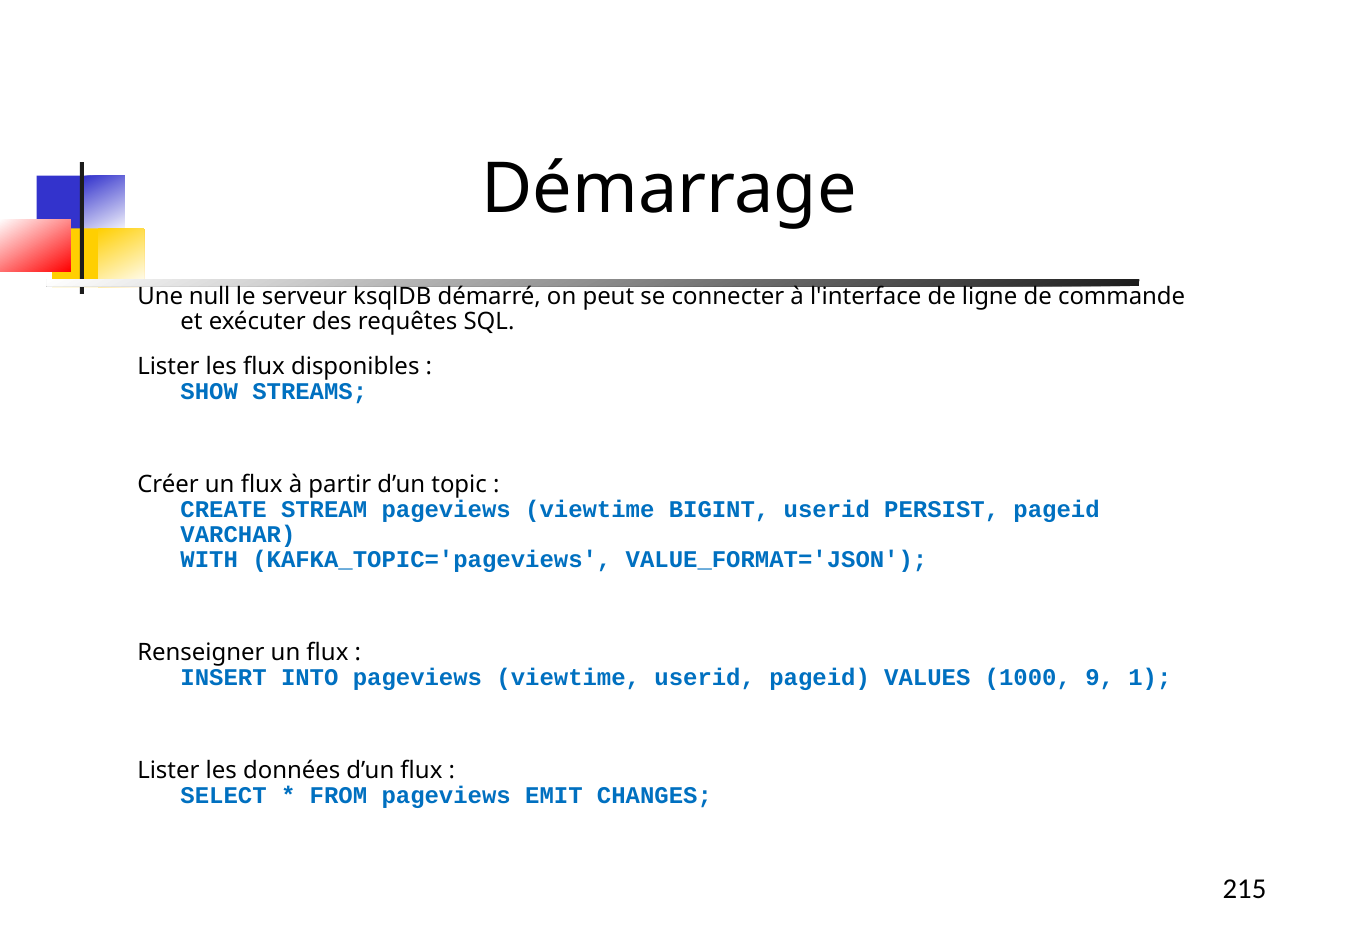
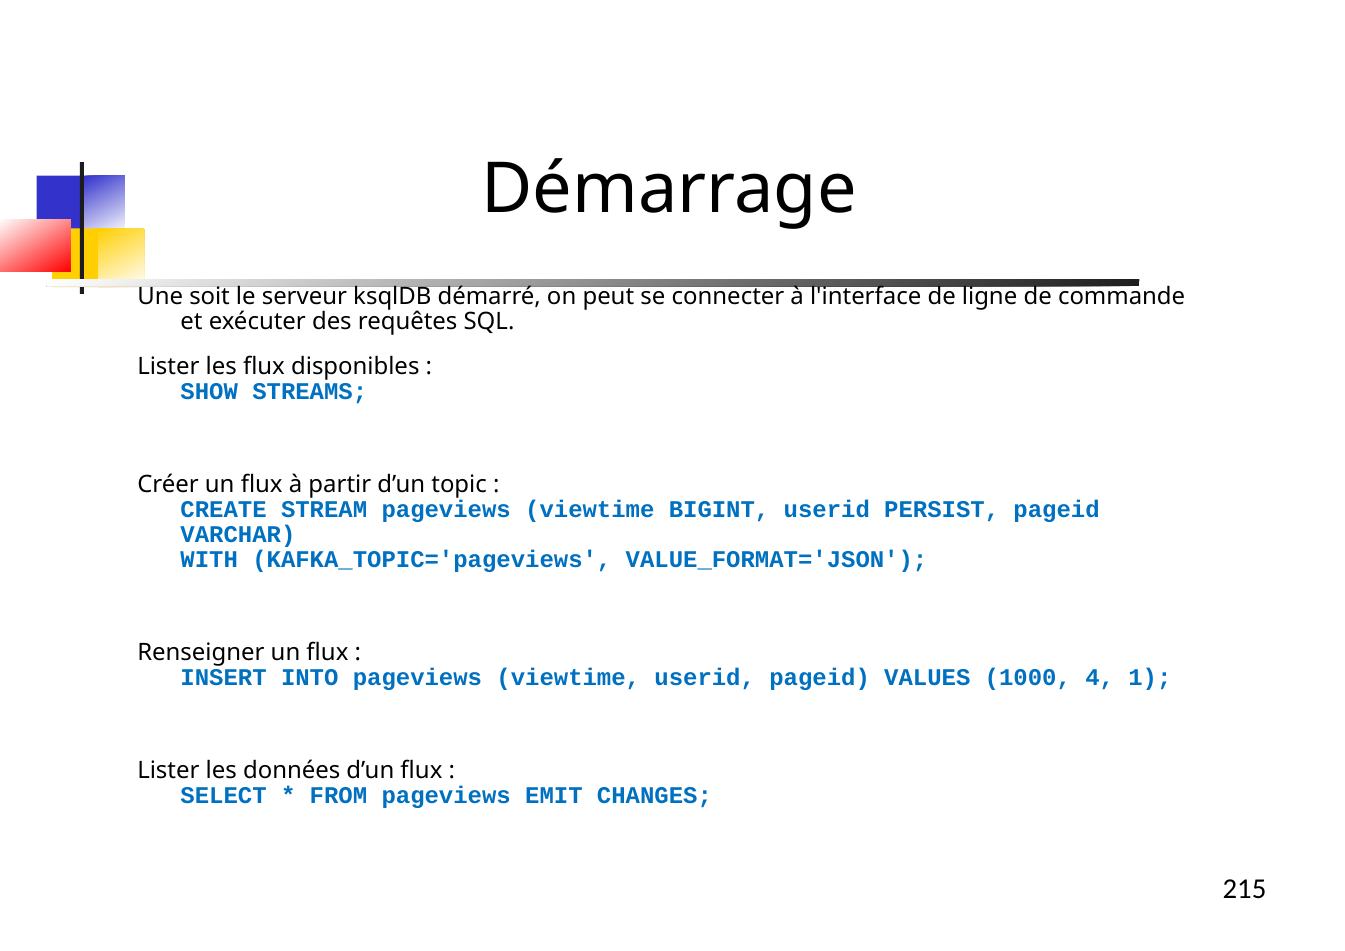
null: null -> soit
9: 9 -> 4
